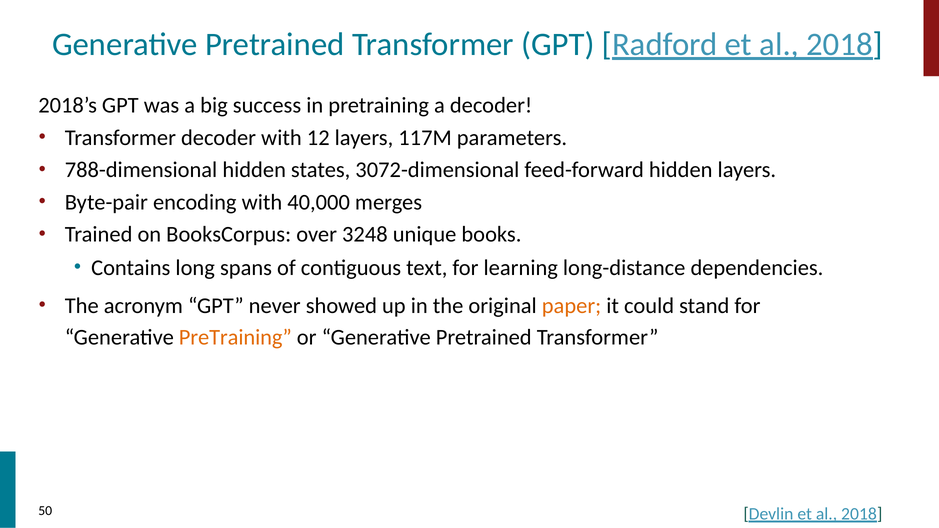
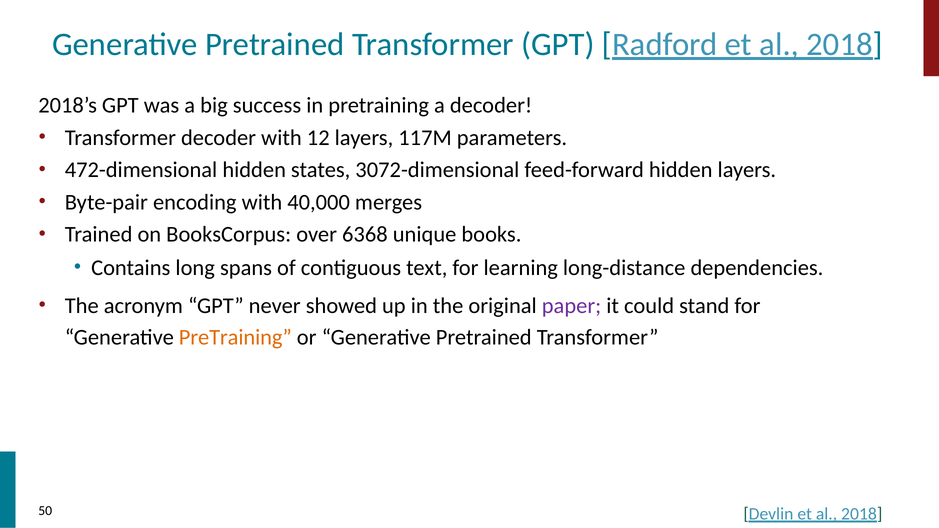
788-dimensional: 788-dimensional -> 472-dimensional
3248: 3248 -> 6368
paper colour: orange -> purple
